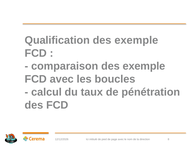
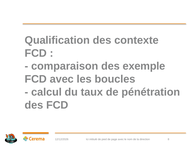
Qualification des exemple: exemple -> contexte
